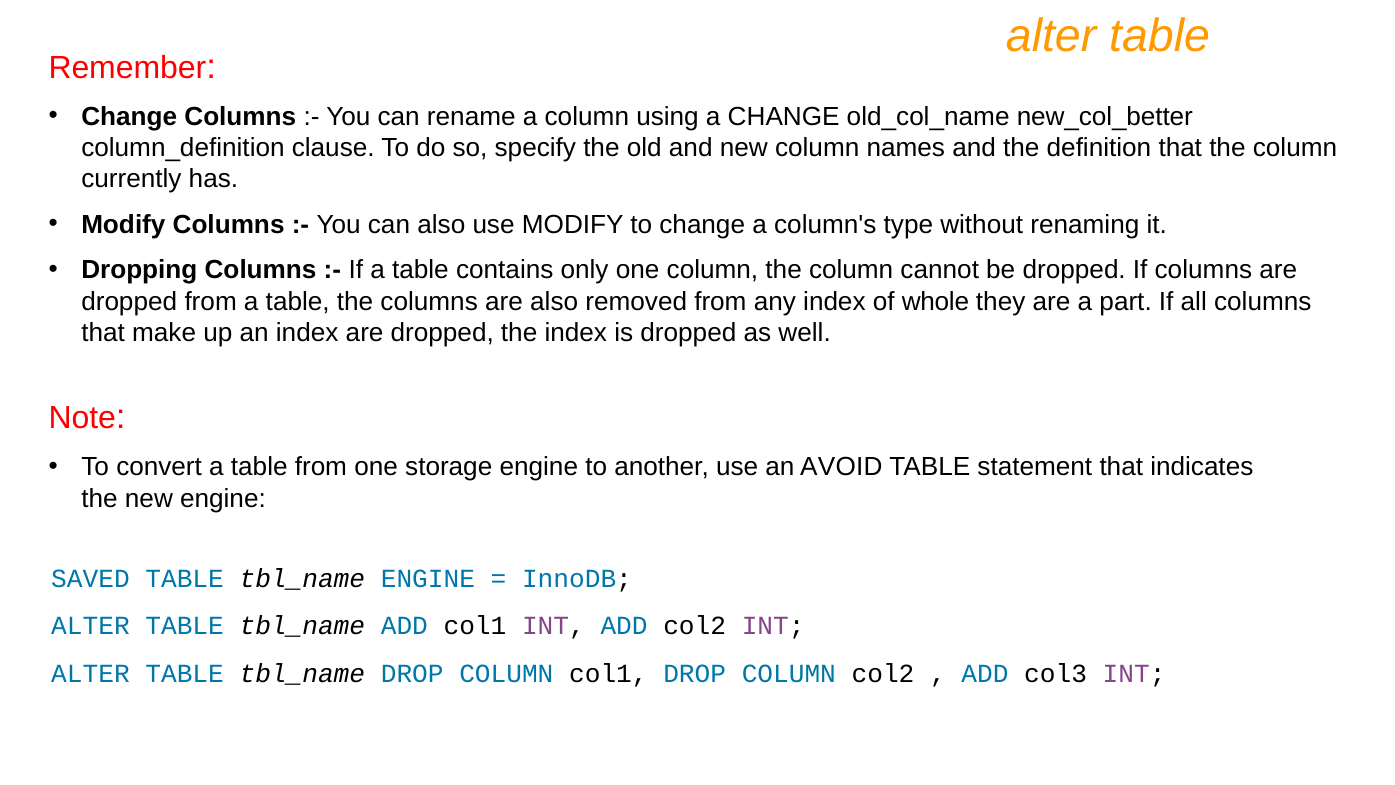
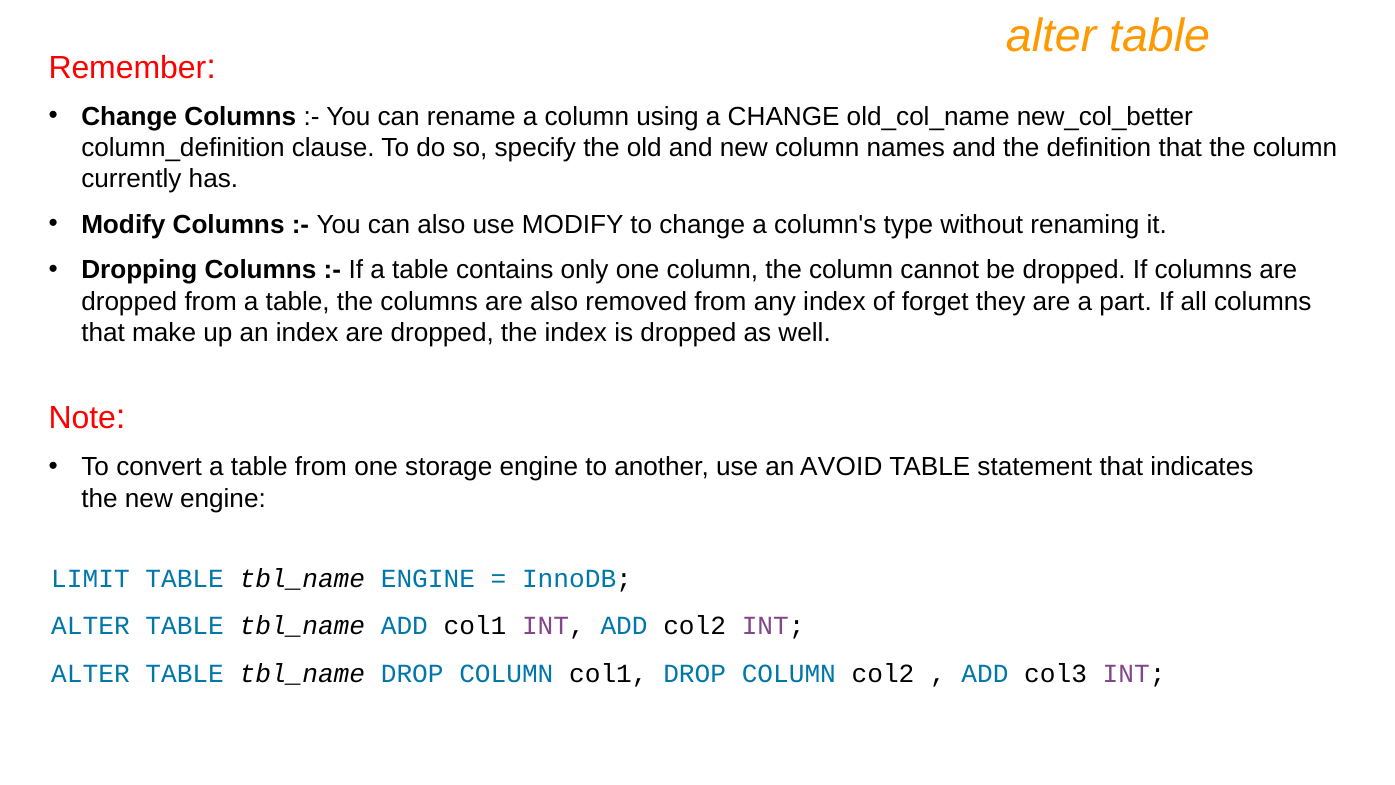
whole: whole -> forget
SAVED: SAVED -> LIMIT
